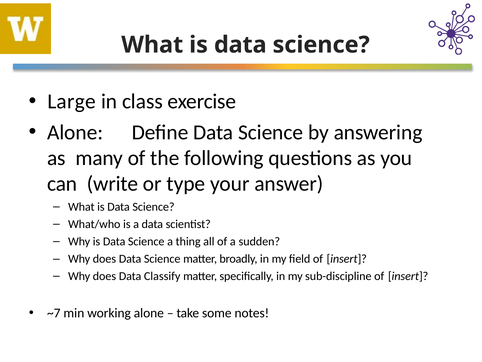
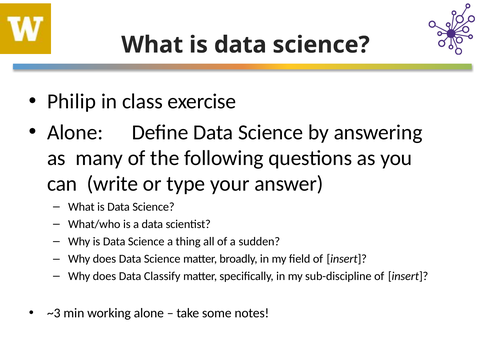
Large: Large -> Philip
~7: ~7 -> ~3
